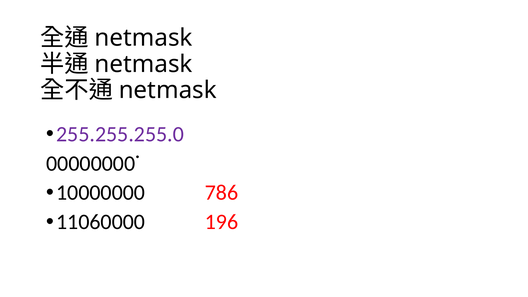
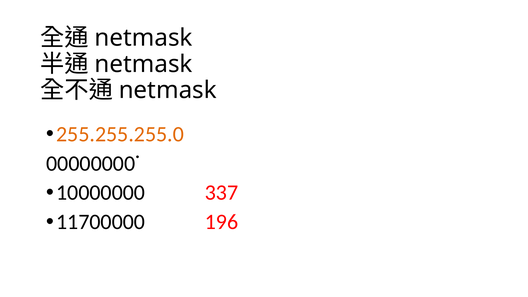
255.255.255.0 colour: purple -> orange
786: 786 -> 337
11060000: 11060000 -> 11700000
